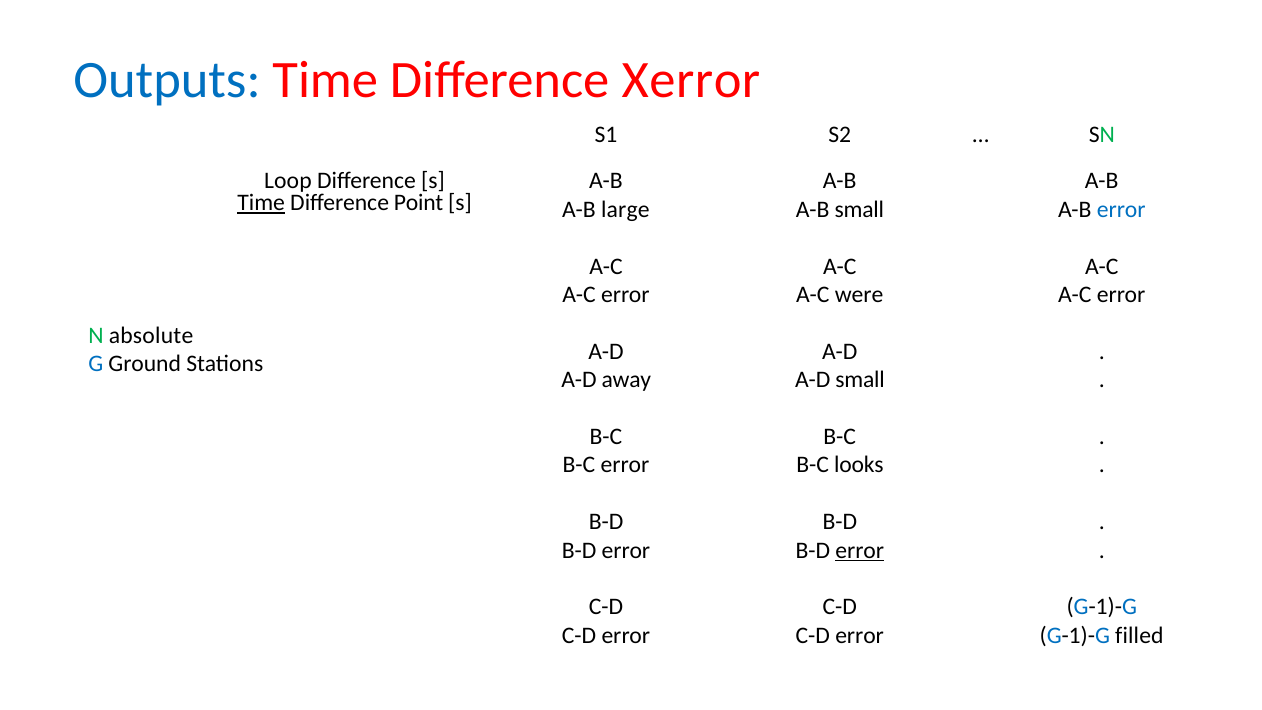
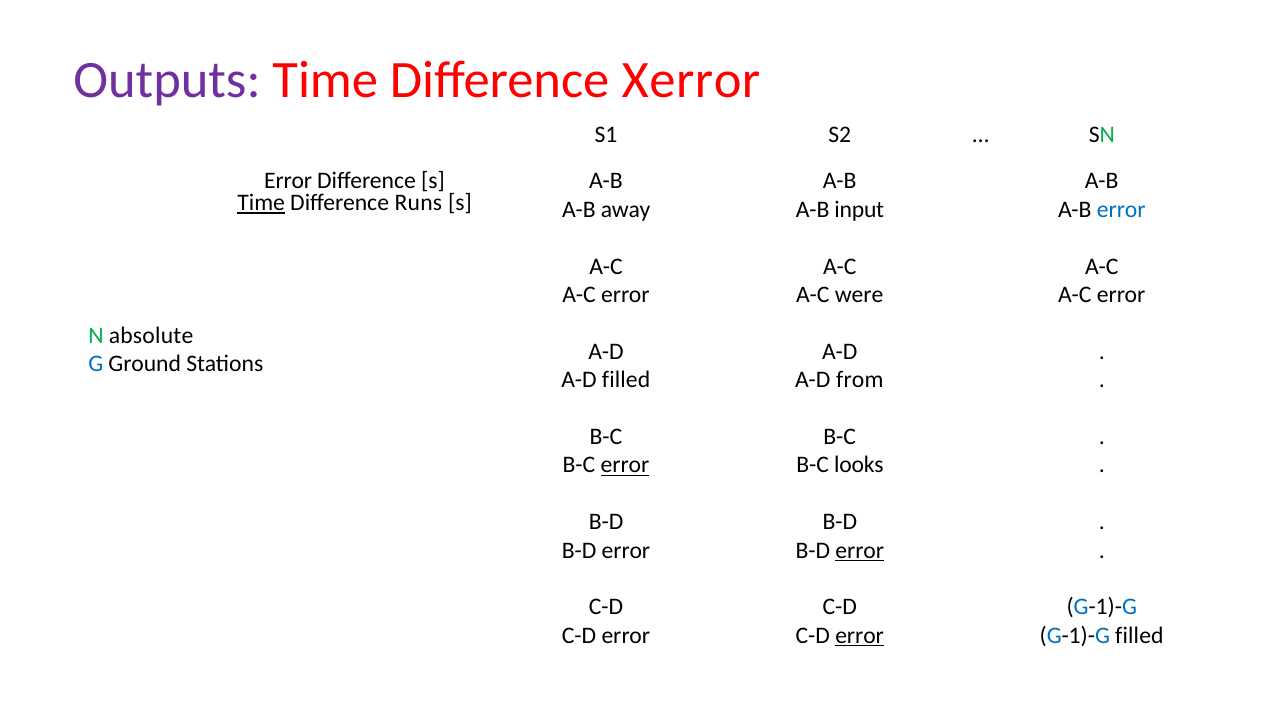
Outputs colour: blue -> purple
Loop at (288, 181): Loop -> Error
Point: Point -> Runs
large: large -> away
A-B small: small -> input
A-D away: away -> filled
A-D small: small -> from
error at (625, 465) underline: none -> present
error at (860, 635) underline: none -> present
